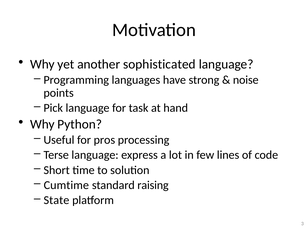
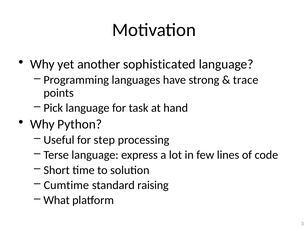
noise: noise -> trace
pros: pros -> step
State: State -> What
